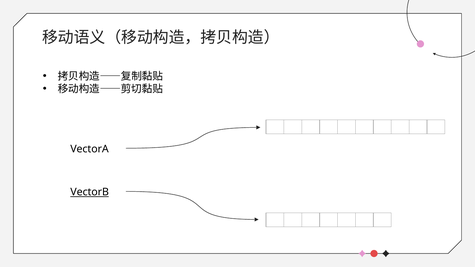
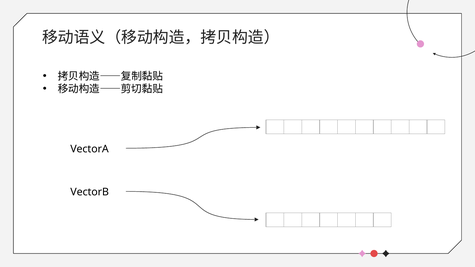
VectorB underline: present -> none
